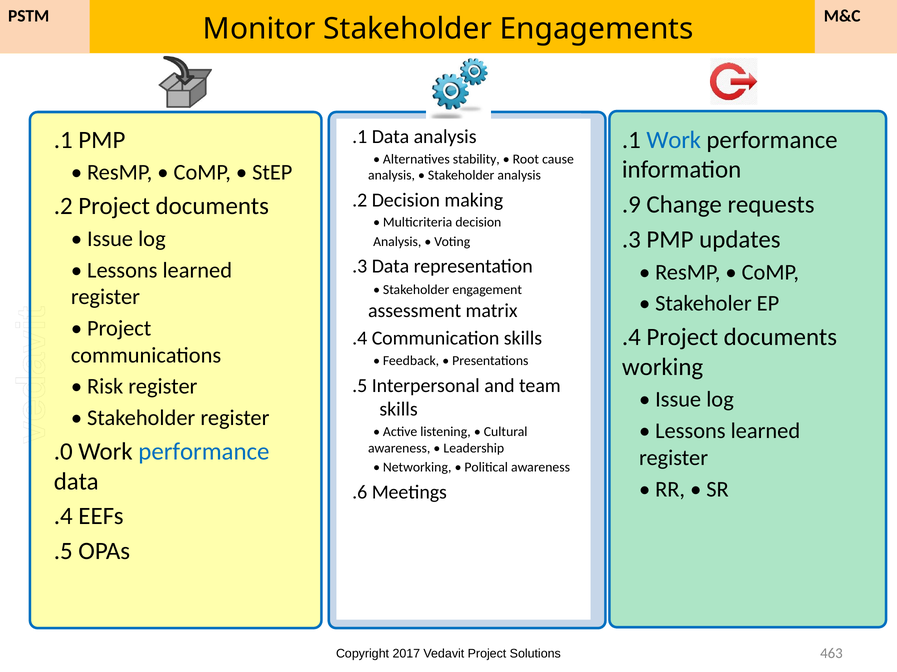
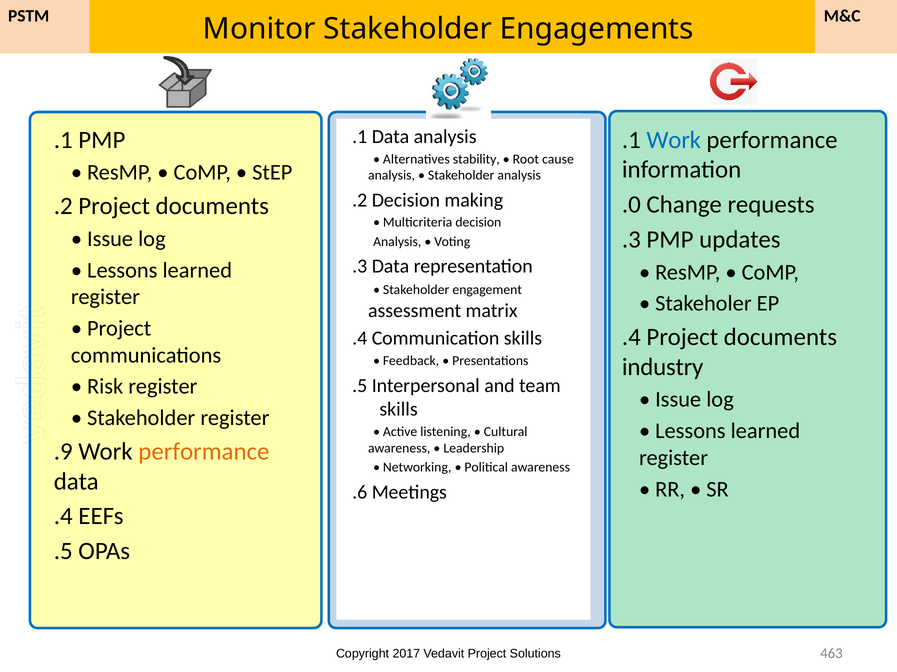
.9: .9 -> .0
working: working -> industry
.0: .0 -> .9
performance at (204, 452) colour: blue -> orange
